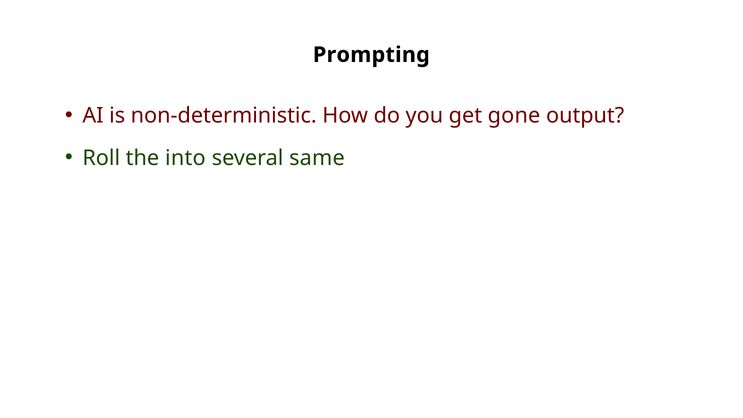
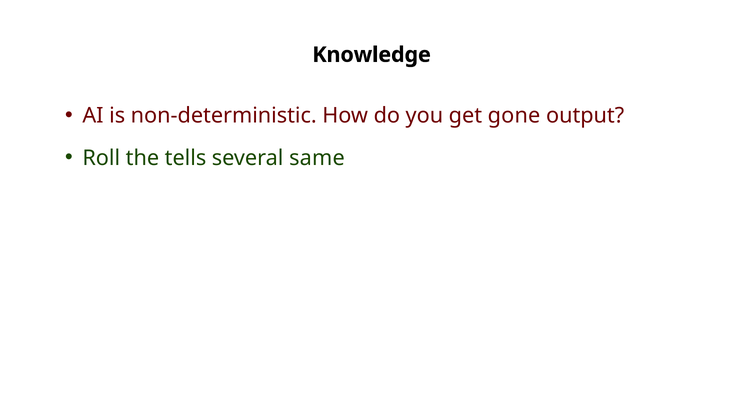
Prompting: Prompting -> Knowledge
into: into -> tells
